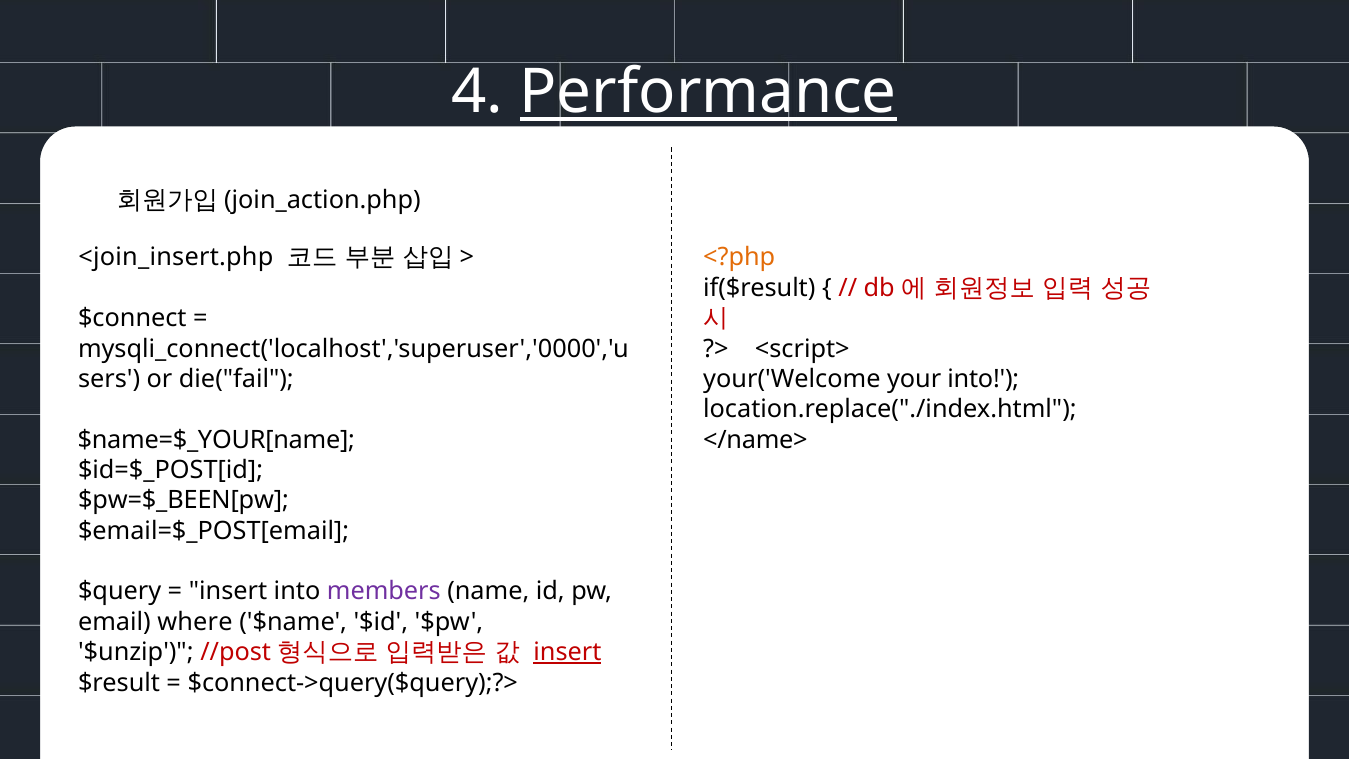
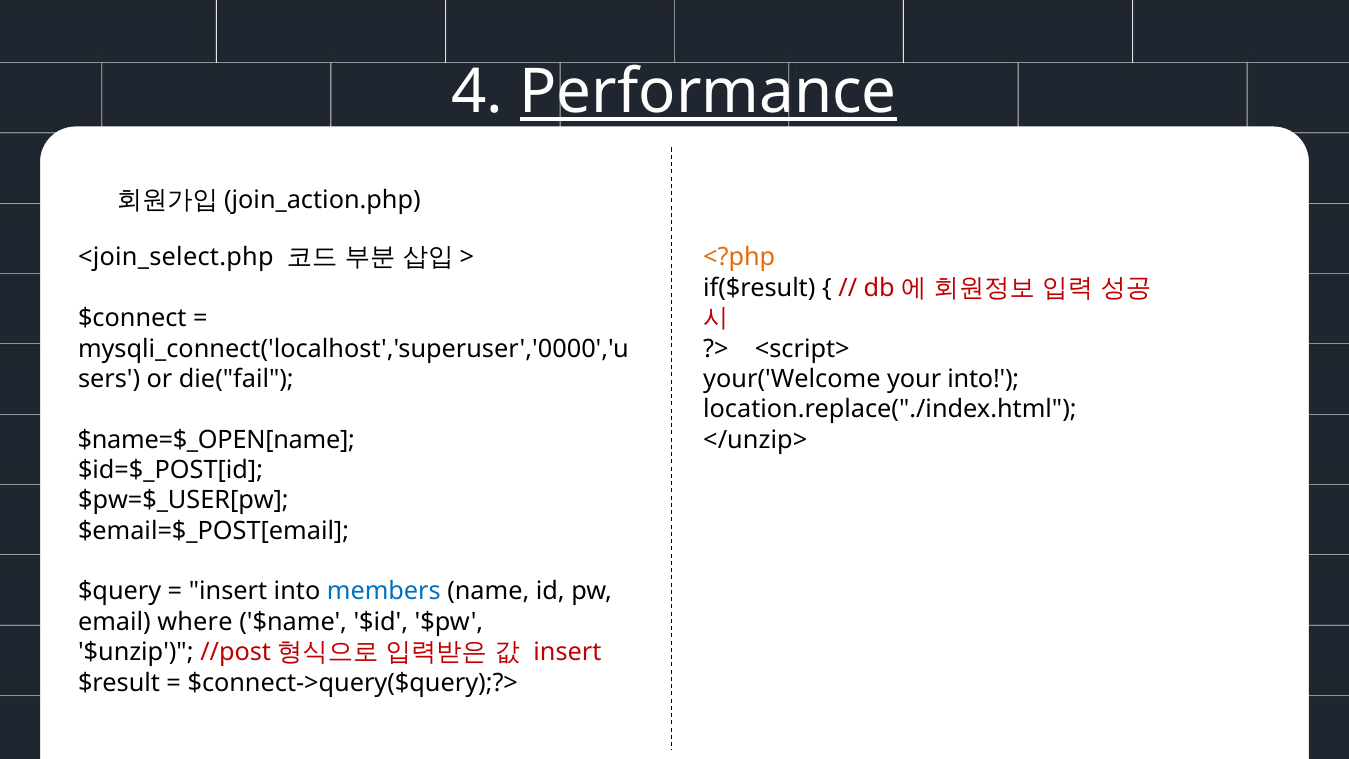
<join_insert.php: <join_insert.php -> <join_select.php
$name=$_YOUR[name: $name=$_YOUR[name -> $name=$_OPEN[name
</name>: </name> -> </unzip>
$pw=$_BEEN[pw: $pw=$_BEEN[pw -> $pw=$_USER[pw
members colour: purple -> blue
insert at (567, 652) underline: present -> none
